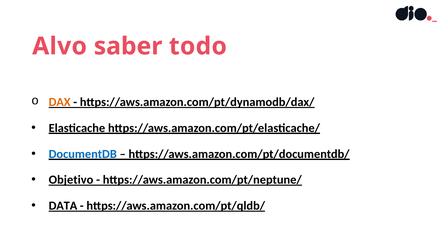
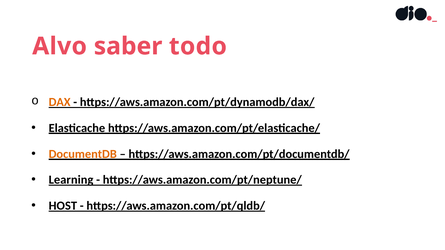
DocumentDB colour: blue -> orange
Objetivo: Objetivo -> Learning
DATA: DATA -> HOST
